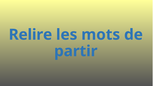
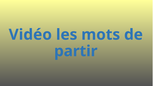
Relire: Relire -> Vidéo
